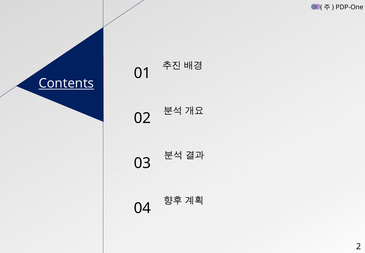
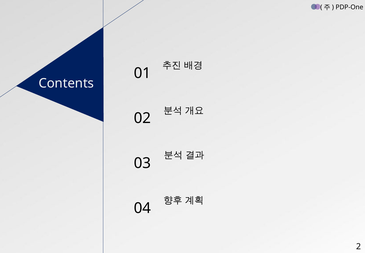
Contents underline: present -> none
